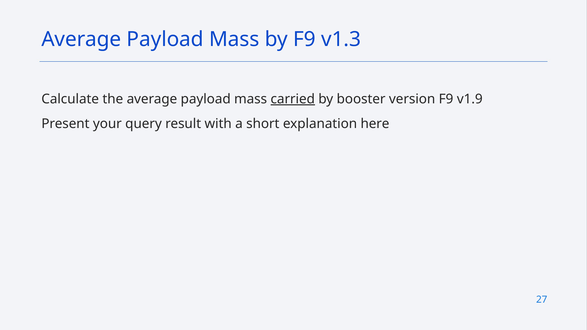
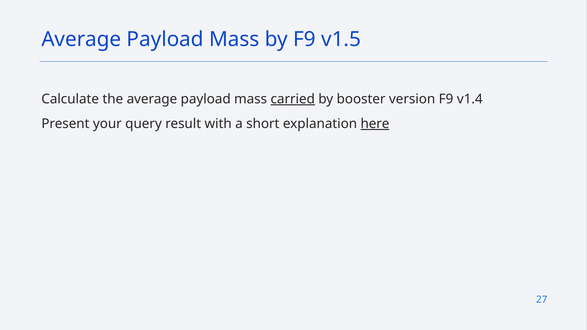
v1.3: v1.3 -> v1.5
v1.9: v1.9 -> v1.4
here underline: none -> present
